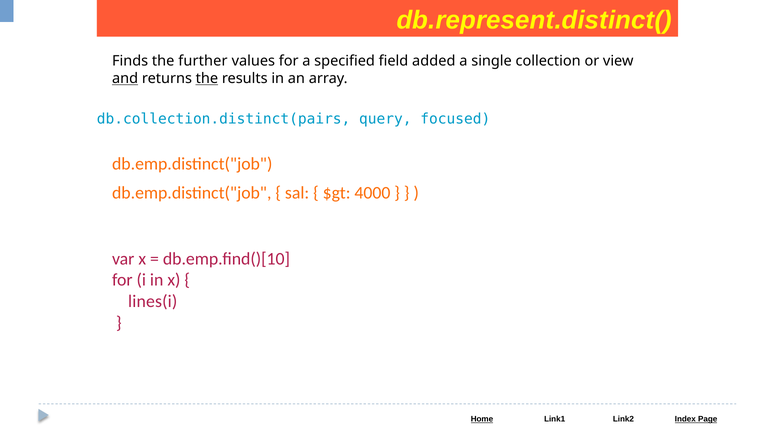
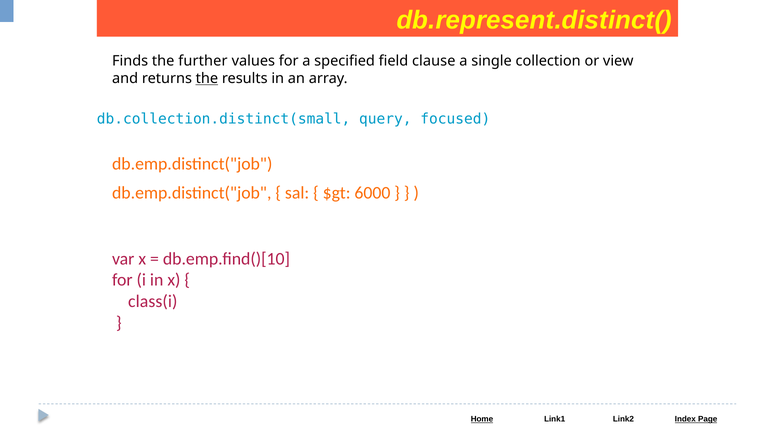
added: added -> clause
and underline: present -> none
db.collection.distinct(pairs: db.collection.distinct(pairs -> db.collection.distinct(small
4000: 4000 -> 6000
lines(i: lines(i -> class(i
